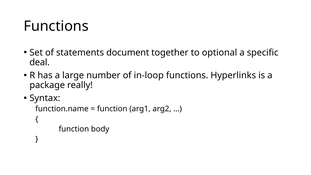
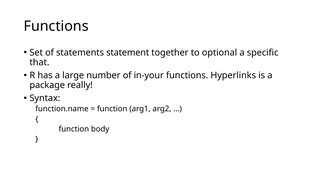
document: document -> statement
deal: deal -> that
in-loop: in-loop -> in-your
